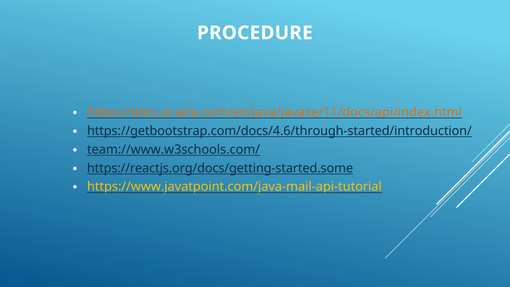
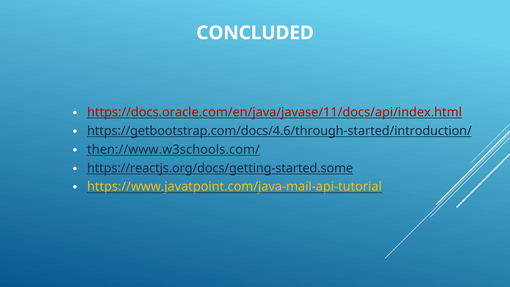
PROCEDURE: PROCEDURE -> CONCLUDED
https://docs.oracle.com/en/java/javase/11/docs/api/index.html colour: orange -> red
team://www.w3schools.com/: team://www.w3schools.com/ -> then://www.w3schools.com/
